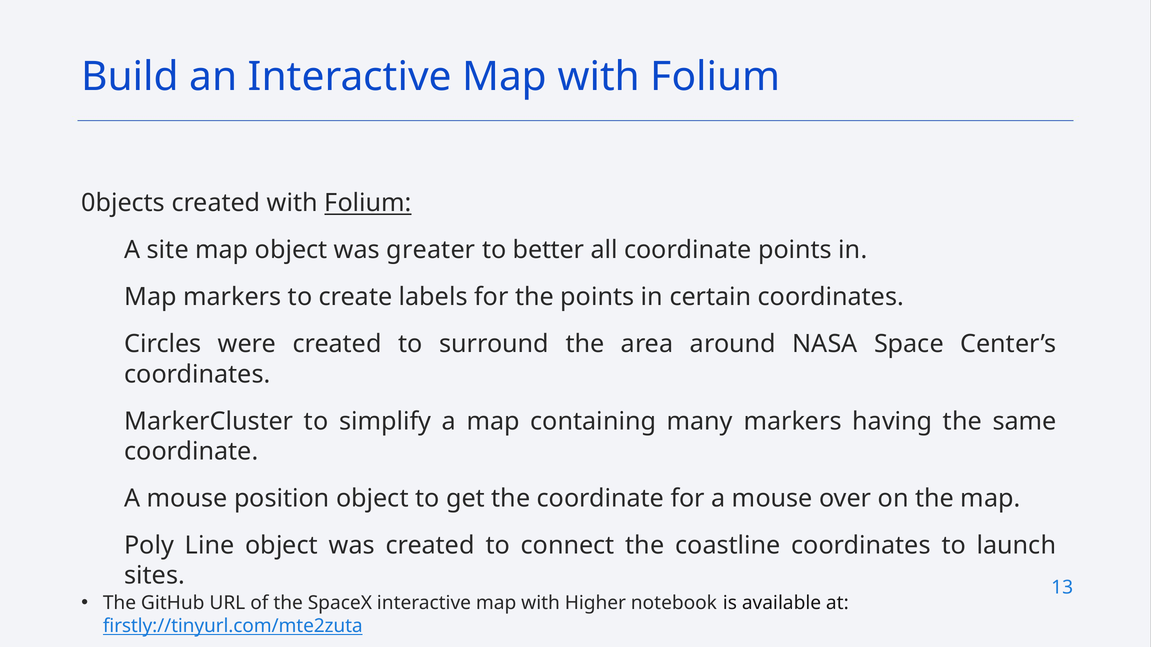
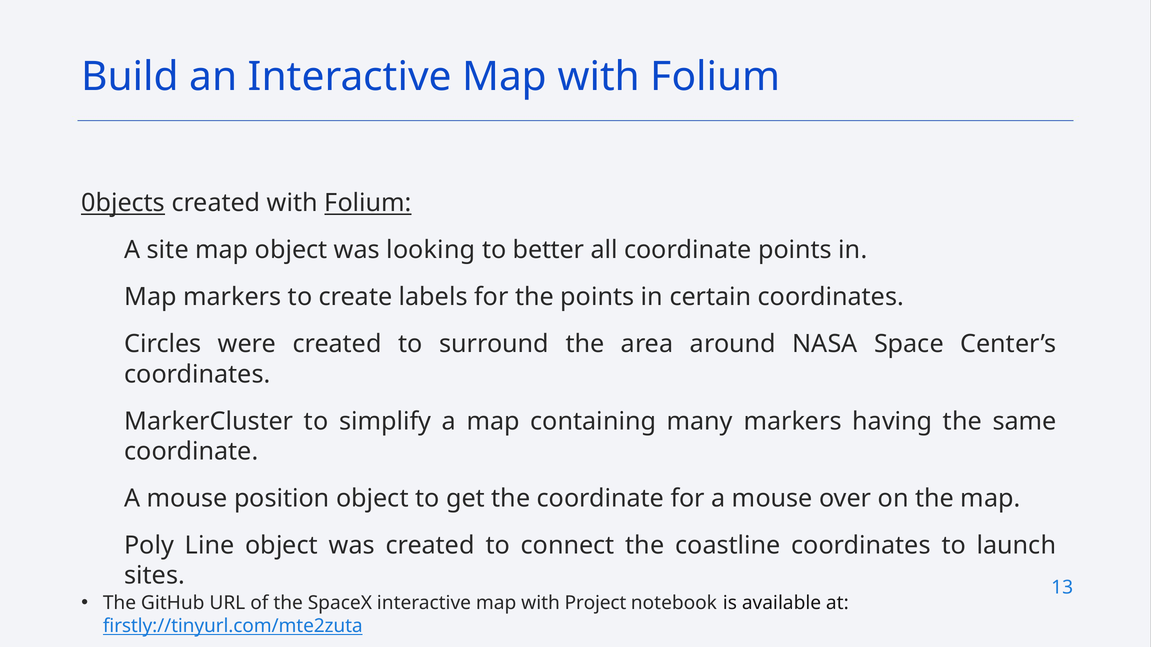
0bjects underline: none -> present
greater: greater -> looking
Higher: Higher -> Project
